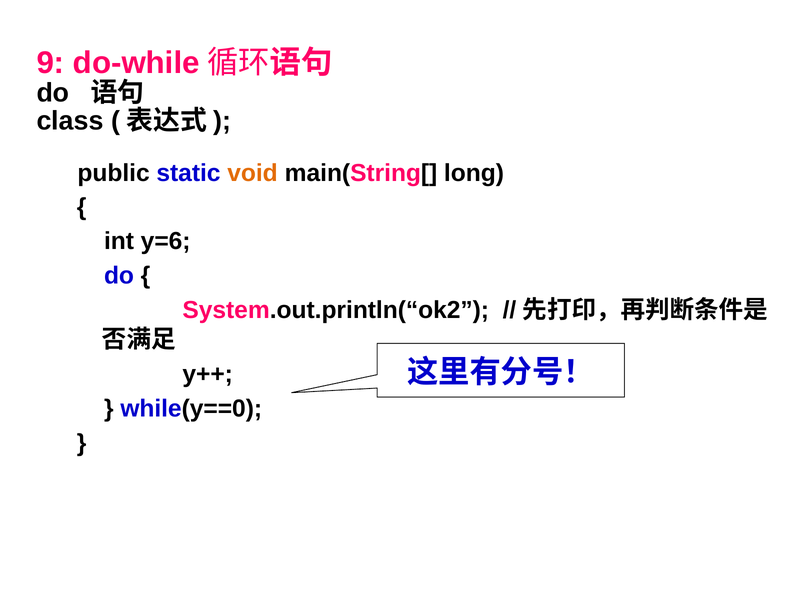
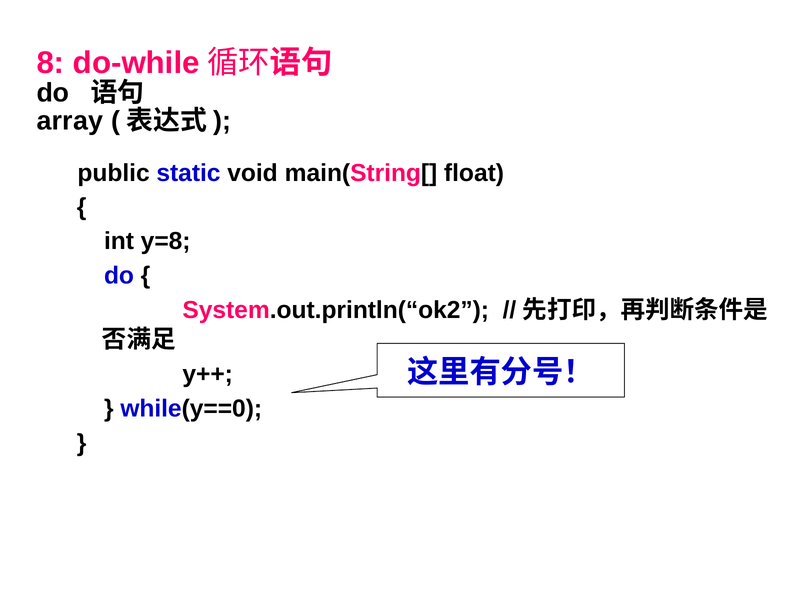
9: 9 -> 8
class: class -> array
void colour: orange -> black
long: long -> float
y=6: y=6 -> y=8
